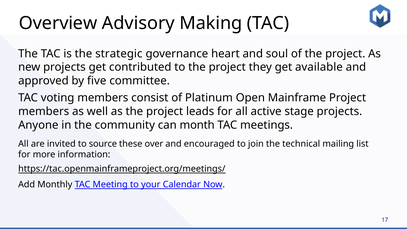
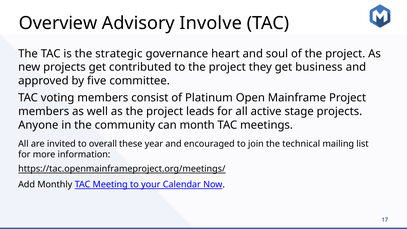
Making: Making -> Involve
available: available -> business
source: source -> overall
over: over -> year
